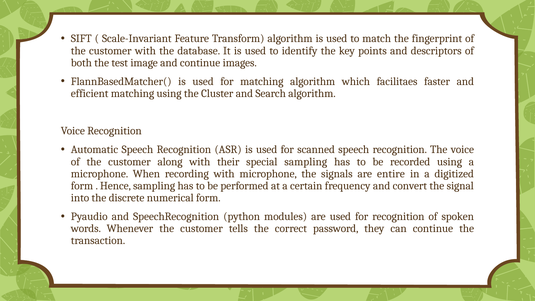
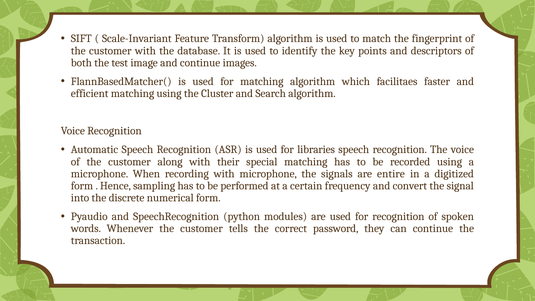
scanned: scanned -> libraries
special sampling: sampling -> matching
